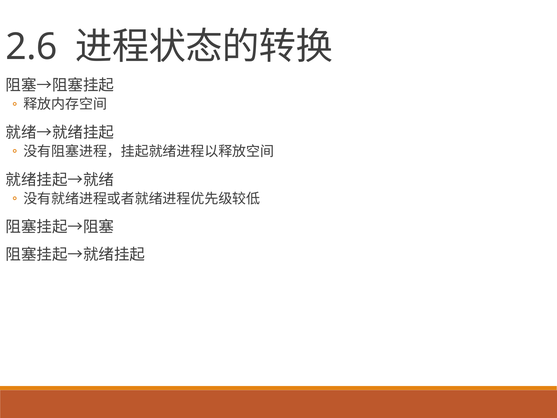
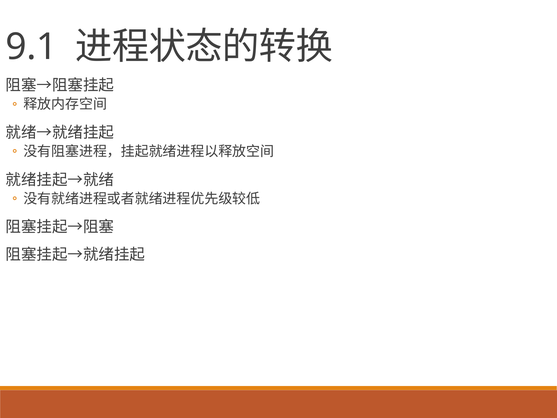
2.6: 2.6 -> 9.1
